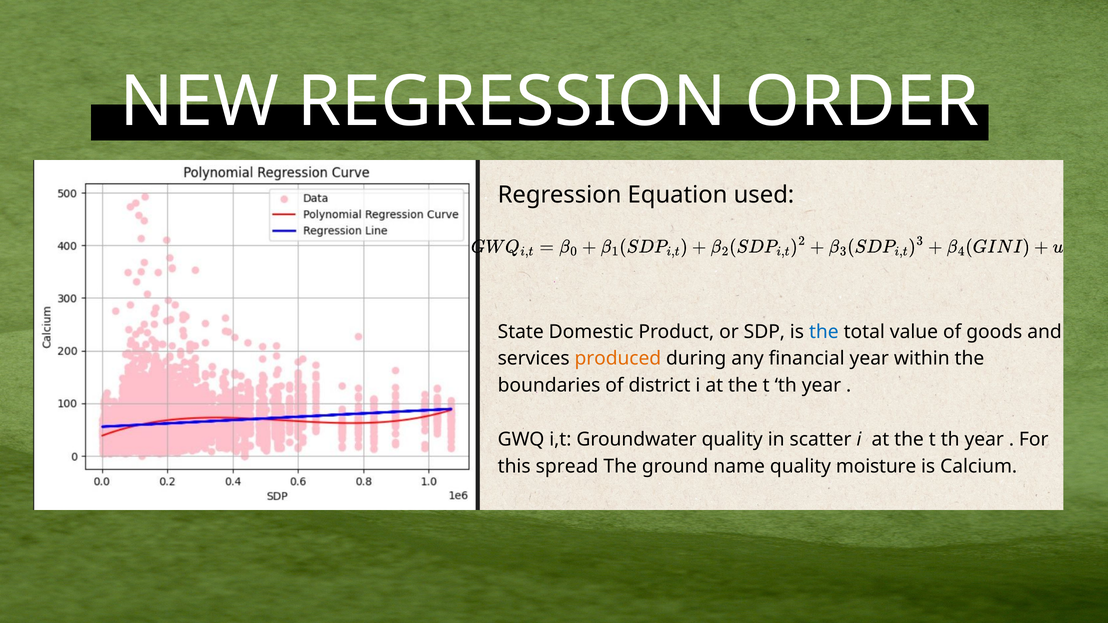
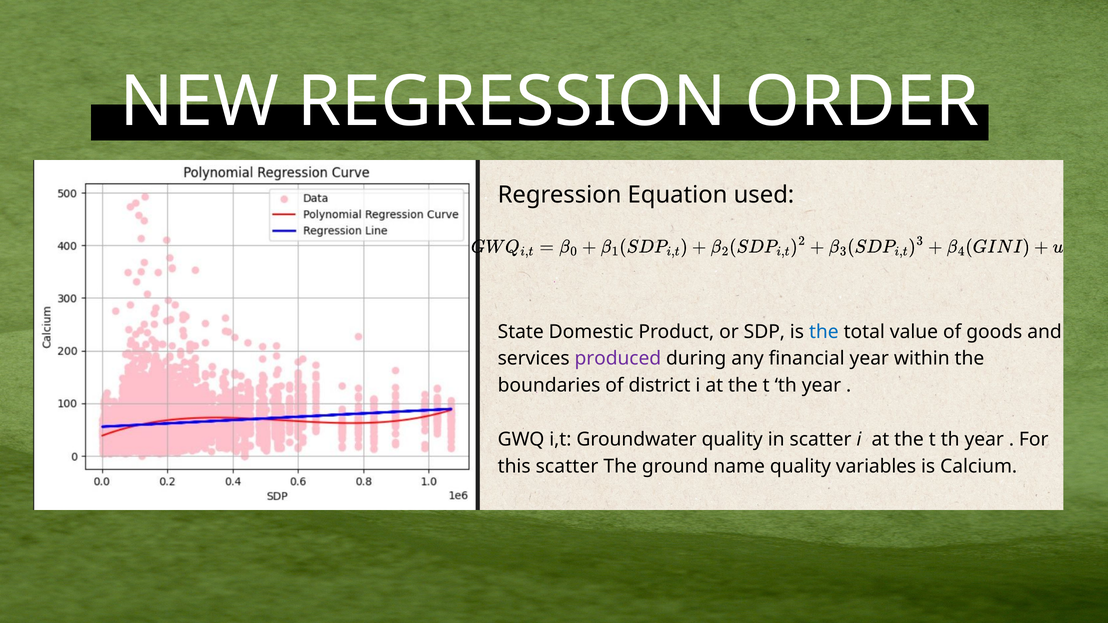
produced colour: orange -> purple
this spread: spread -> scatter
moisture: moisture -> variables
